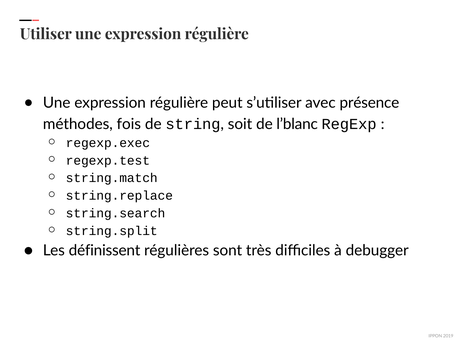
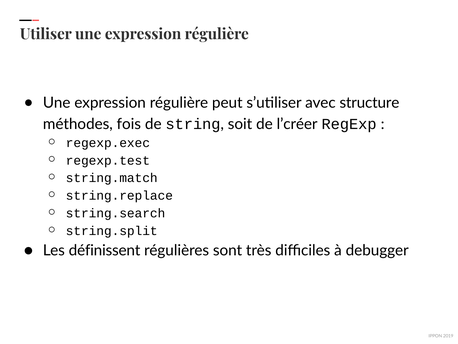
présence: présence -> structure
l’blanc: l’blanc -> l’créer
